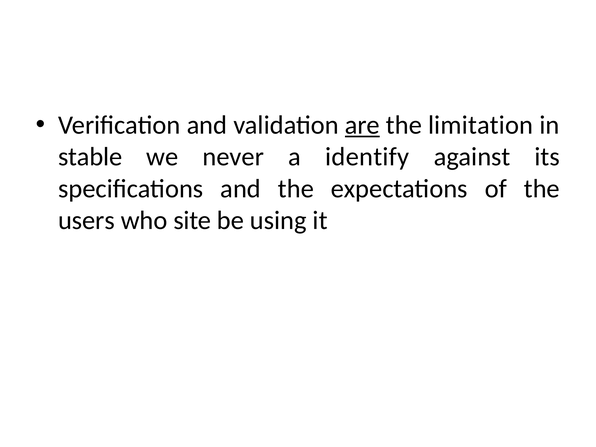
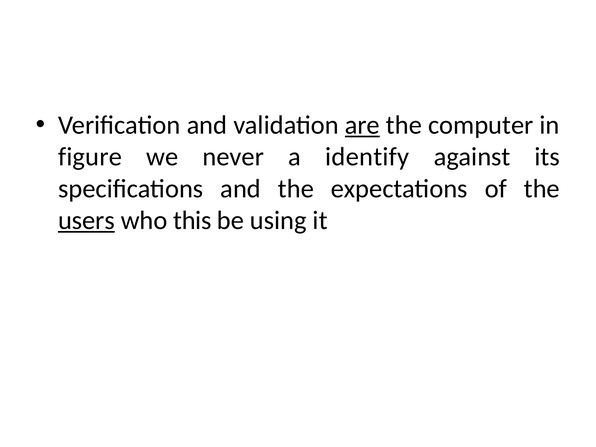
limitation: limitation -> computer
stable: stable -> figure
users underline: none -> present
site: site -> this
